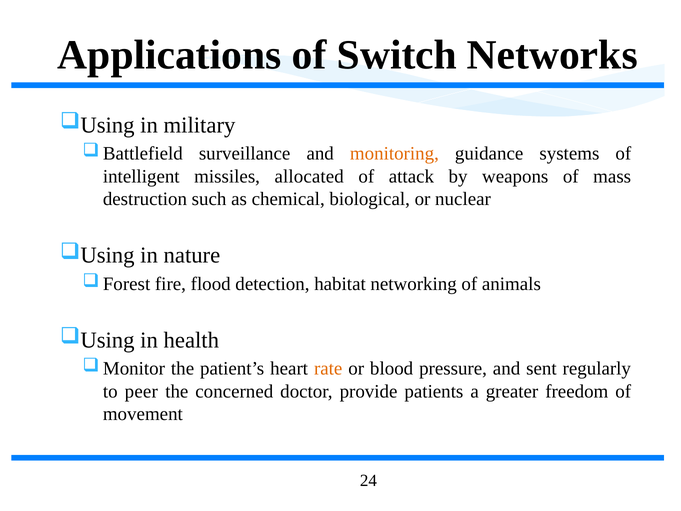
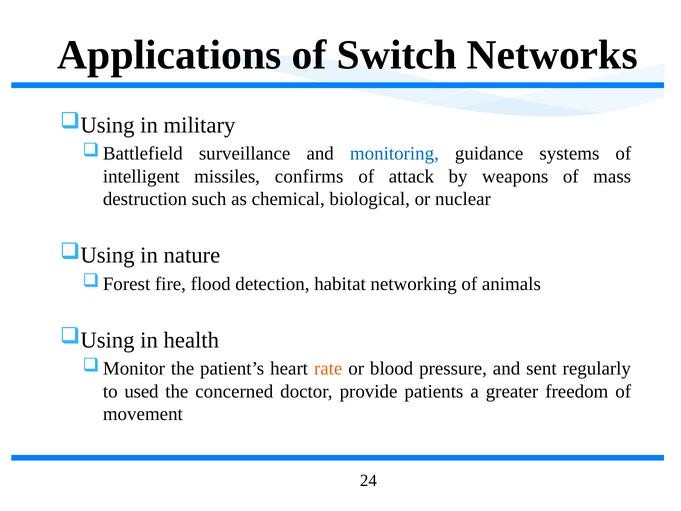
monitoring colour: orange -> blue
allocated: allocated -> confirms
peer: peer -> used
